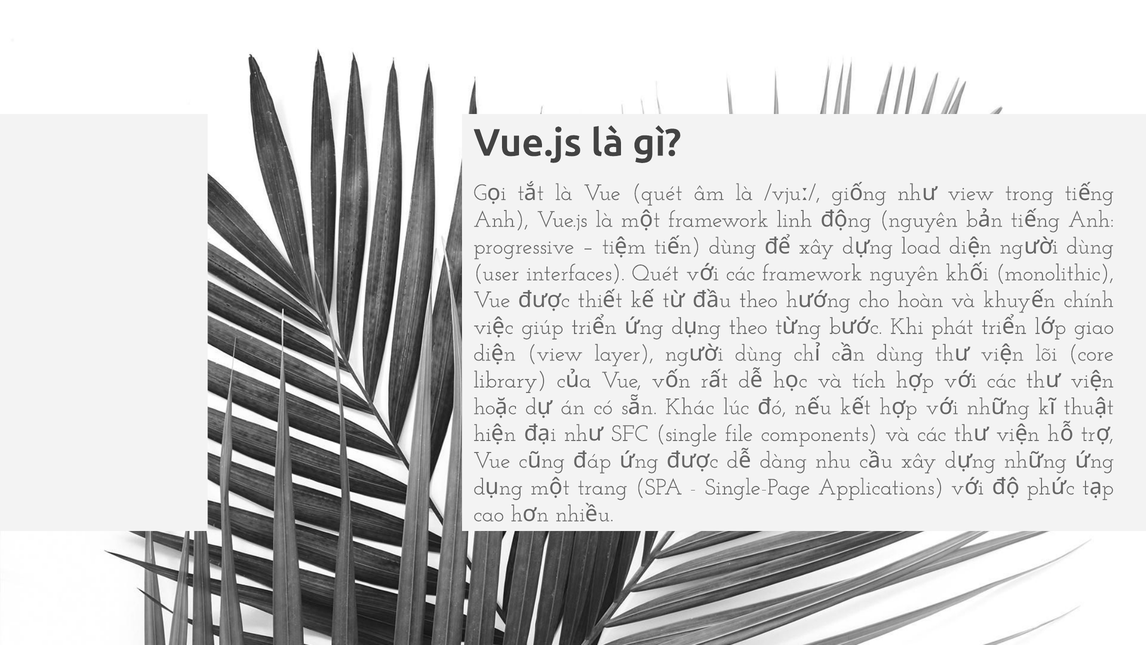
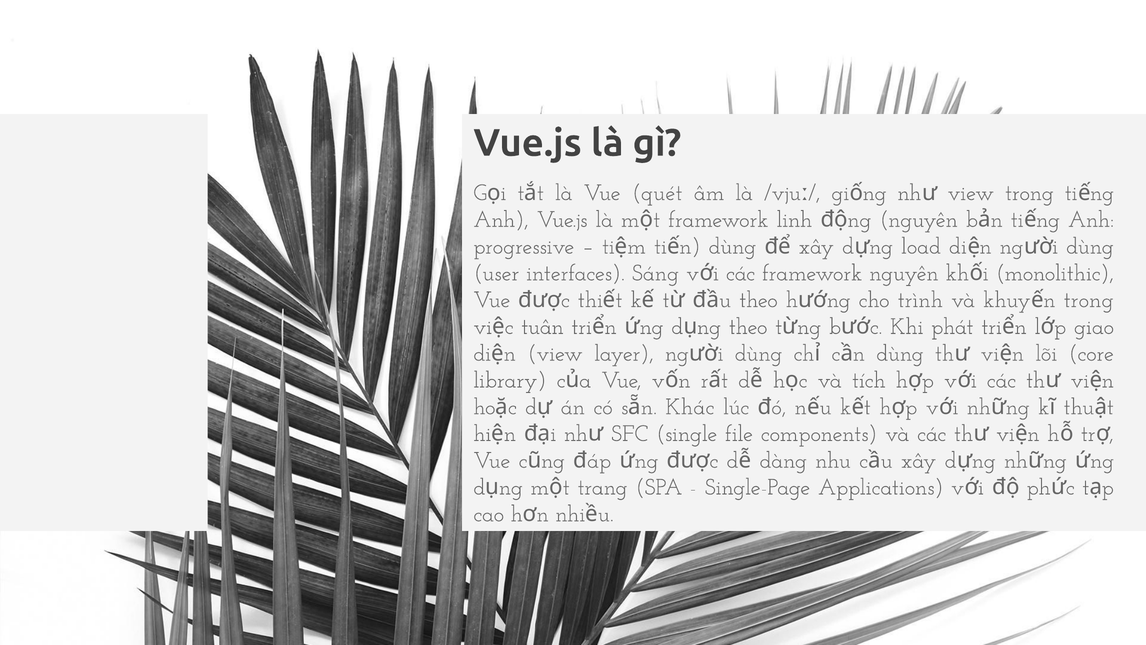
interfaces Quét: Quét -> Sáng
hoàn: hoàn -> trình
chính at (1089, 300): chính -> trong
giúp: giúp -> tuân
